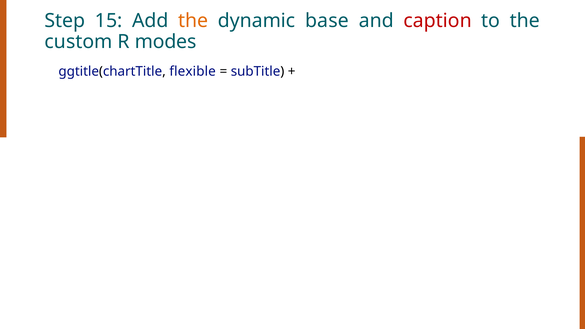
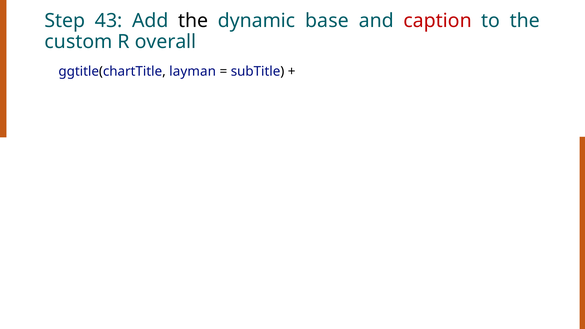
15: 15 -> 43
the at (193, 21) colour: orange -> black
modes: modes -> overall
flexible: flexible -> layman
